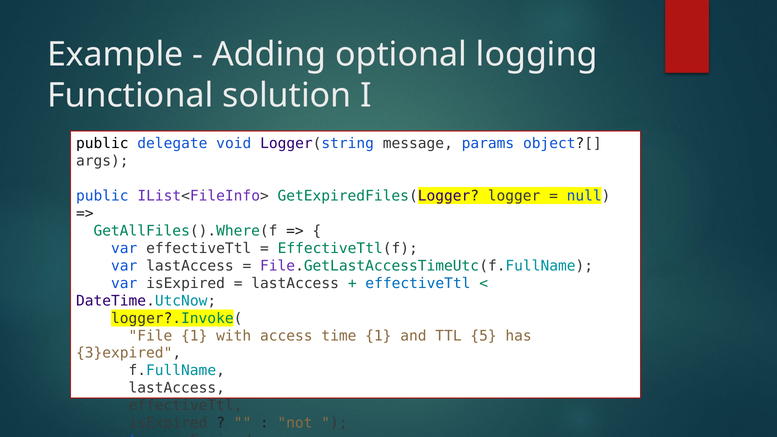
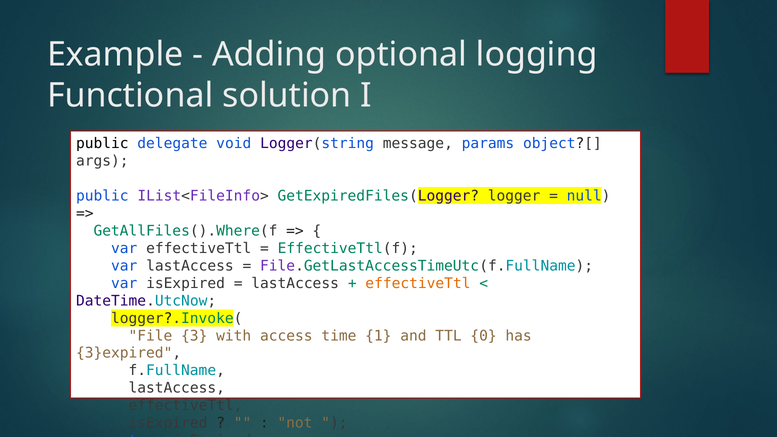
effectiveTtl at (418, 283) colour: blue -> orange
File 1: 1 -> 3
5: 5 -> 0
